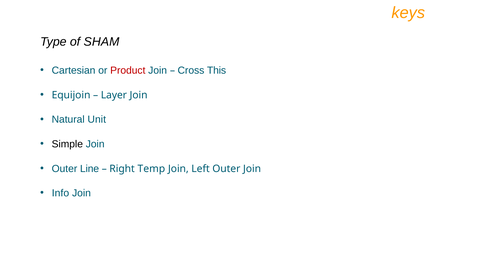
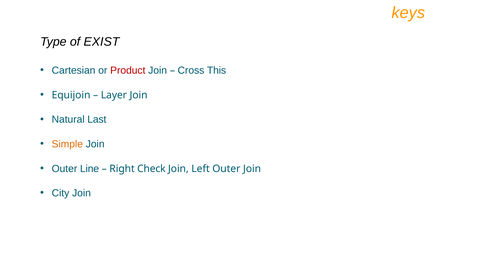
SHAM: SHAM -> EXIST
Unit: Unit -> Last
Simple colour: black -> orange
Temp: Temp -> Check
Info: Info -> City
